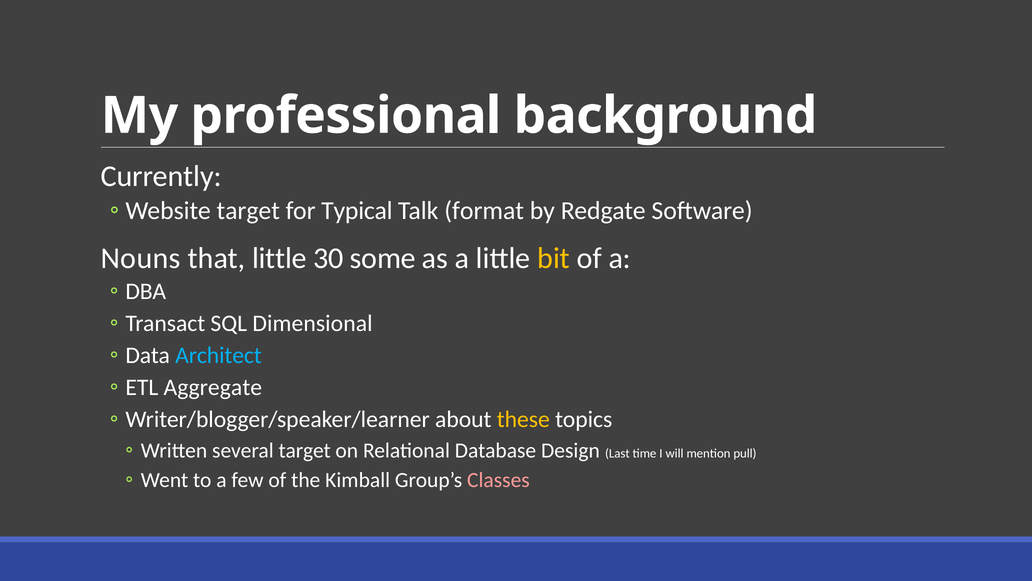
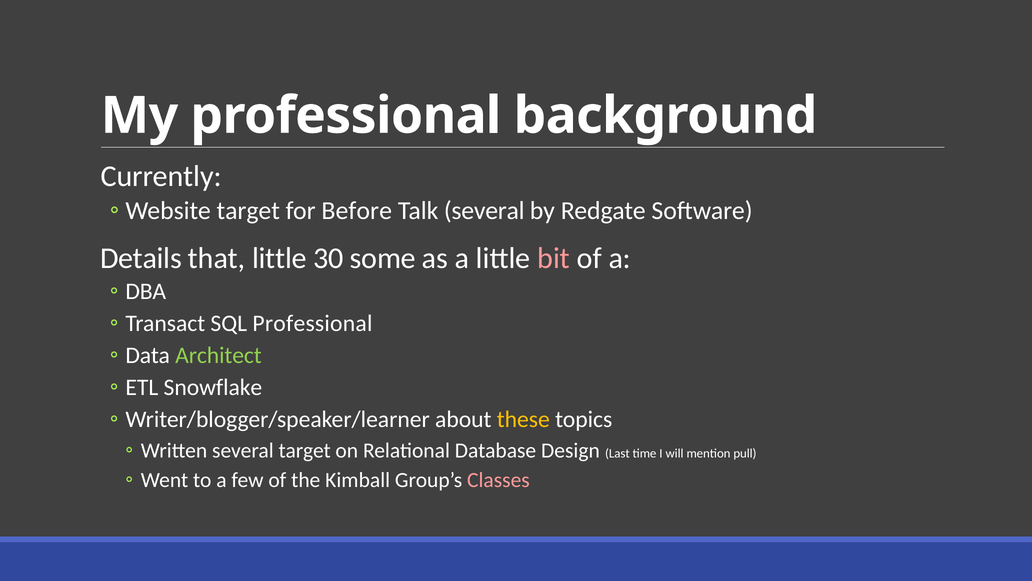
Typical: Typical -> Before
Talk format: format -> several
Nouns: Nouns -> Details
bit colour: yellow -> pink
SQL Dimensional: Dimensional -> Professional
Architect colour: light blue -> light green
Aggregate: Aggregate -> Snowflake
